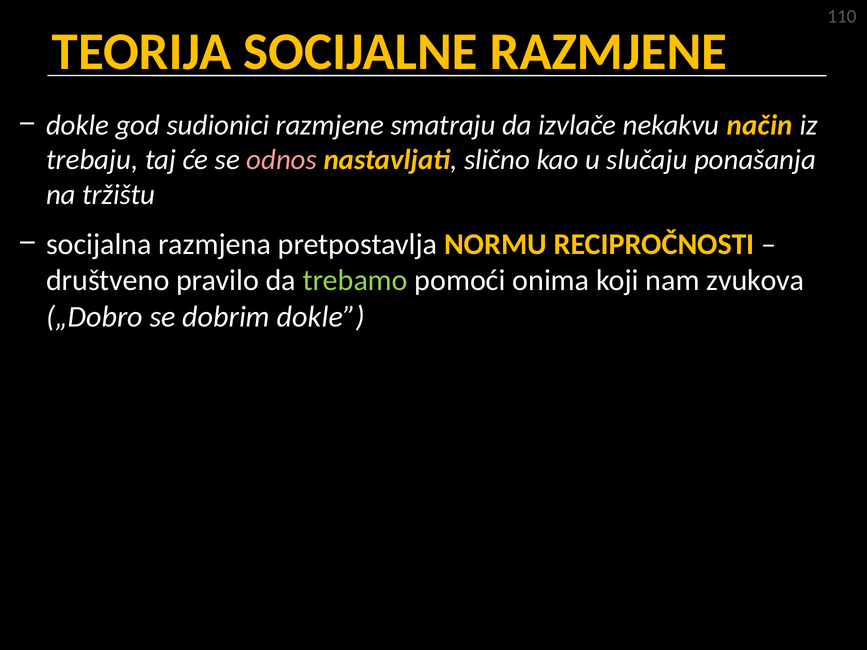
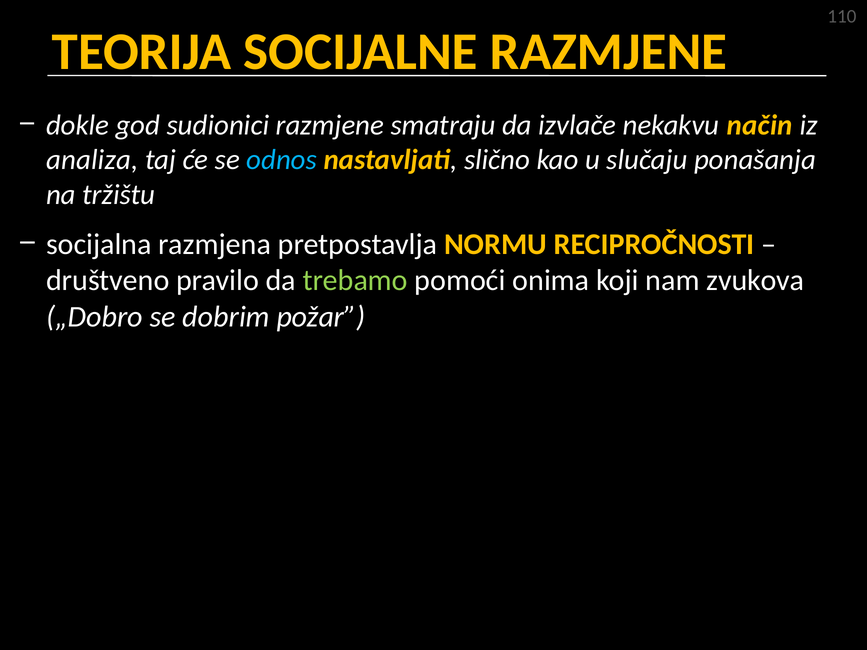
trebaju: trebaju -> analiza
odnos colour: pink -> light blue
dobrim dokle: dokle -> požar
